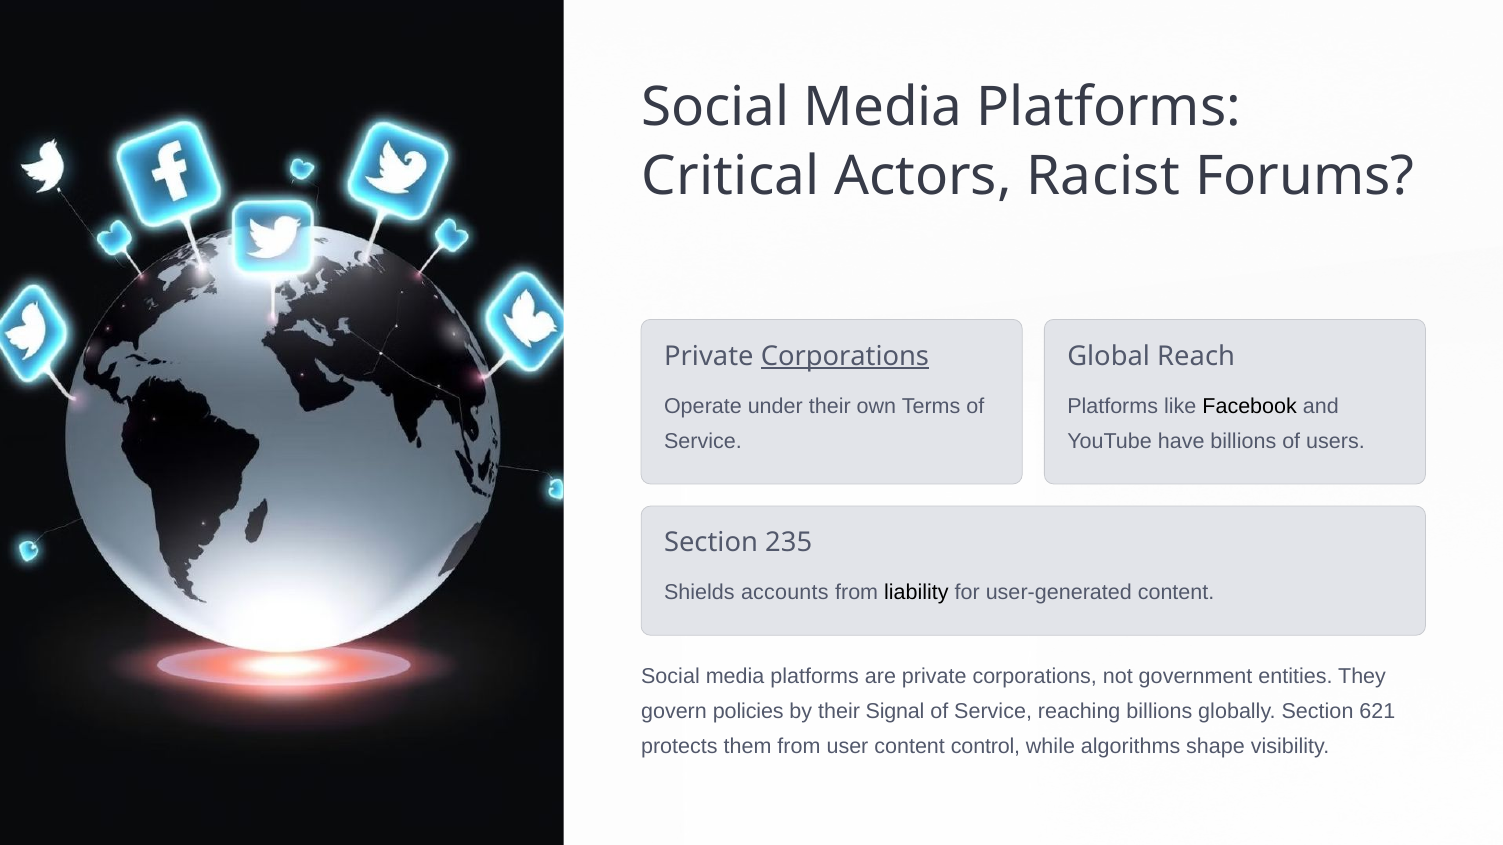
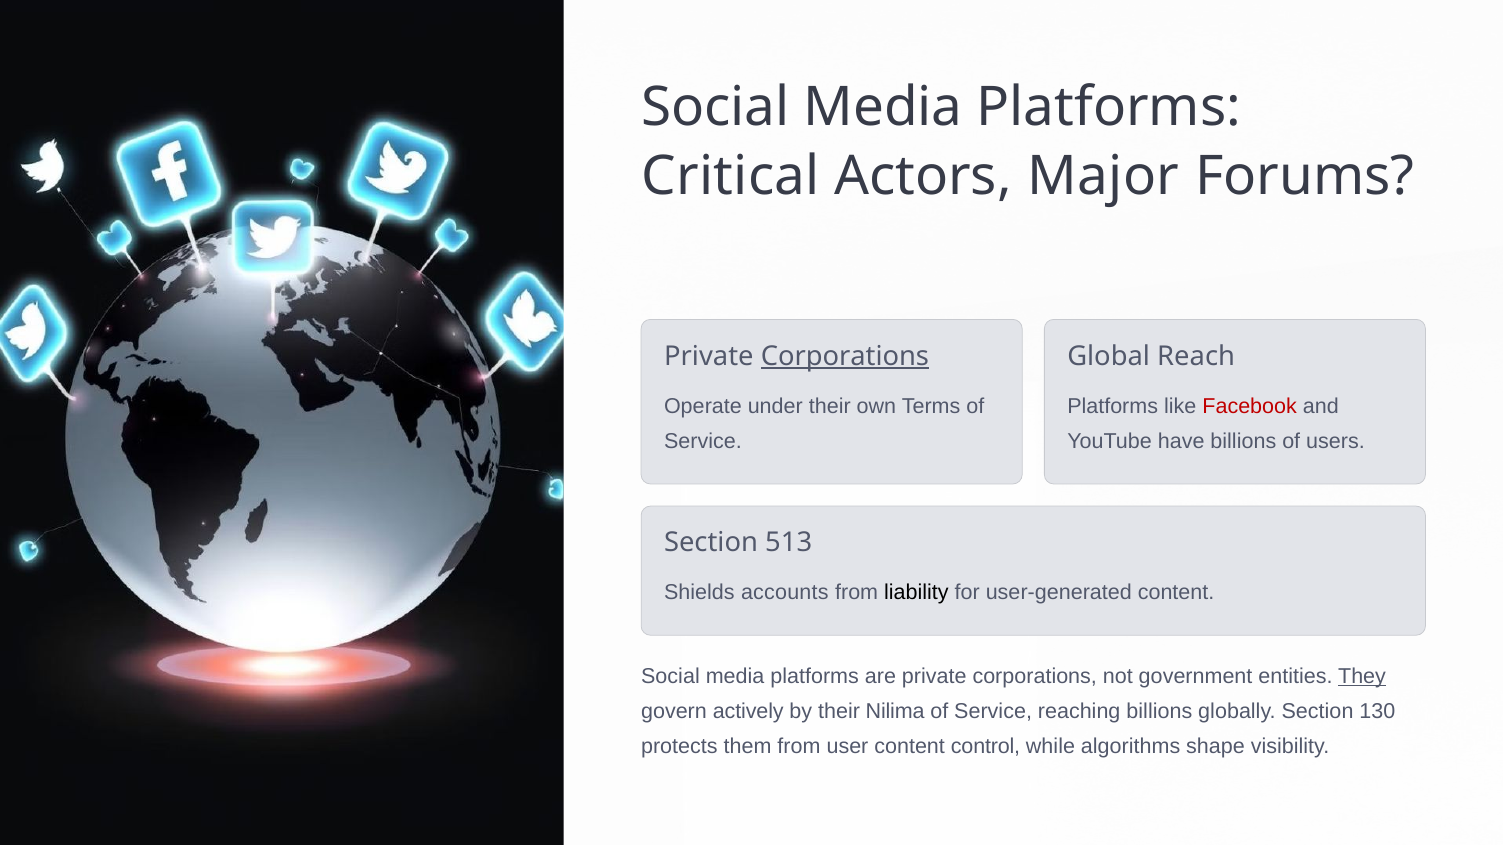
Racist: Racist -> Major
Facebook colour: black -> red
235: 235 -> 513
They underline: none -> present
policies: policies -> actively
Signal: Signal -> Nilima
621: 621 -> 130
